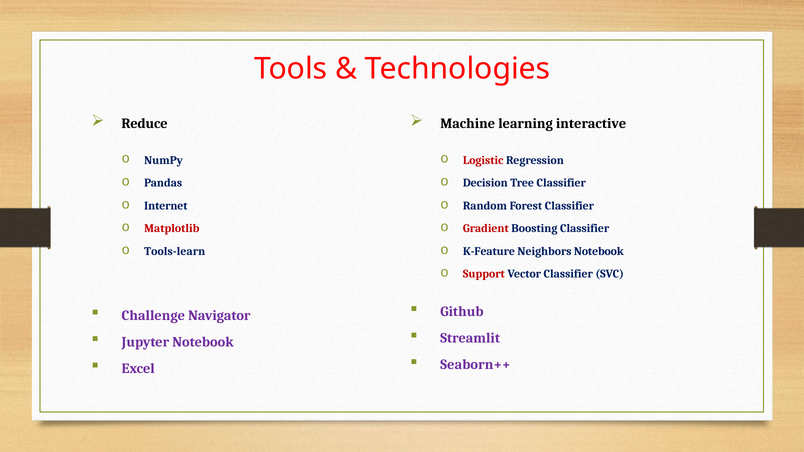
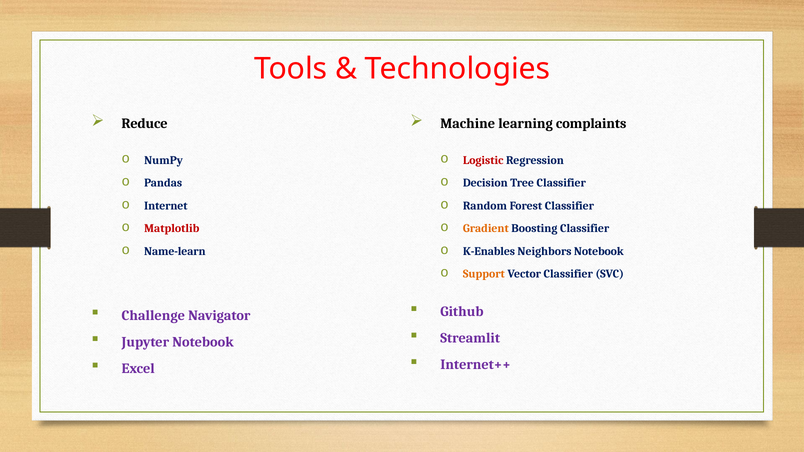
interactive: interactive -> complaints
Gradient colour: red -> orange
Tools-learn: Tools-learn -> Name-learn
K-Feature: K-Feature -> K-Enables
Support colour: red -> orange
Seaborn++: Seaborn++ -> Internet++
